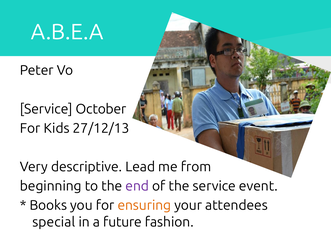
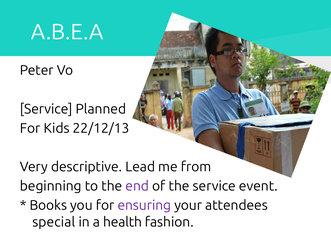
October: October -> Planned
27/12/13: 27/12/13 -> 22/12/13
ensuring colour: orange -> purple
future: future -> health
